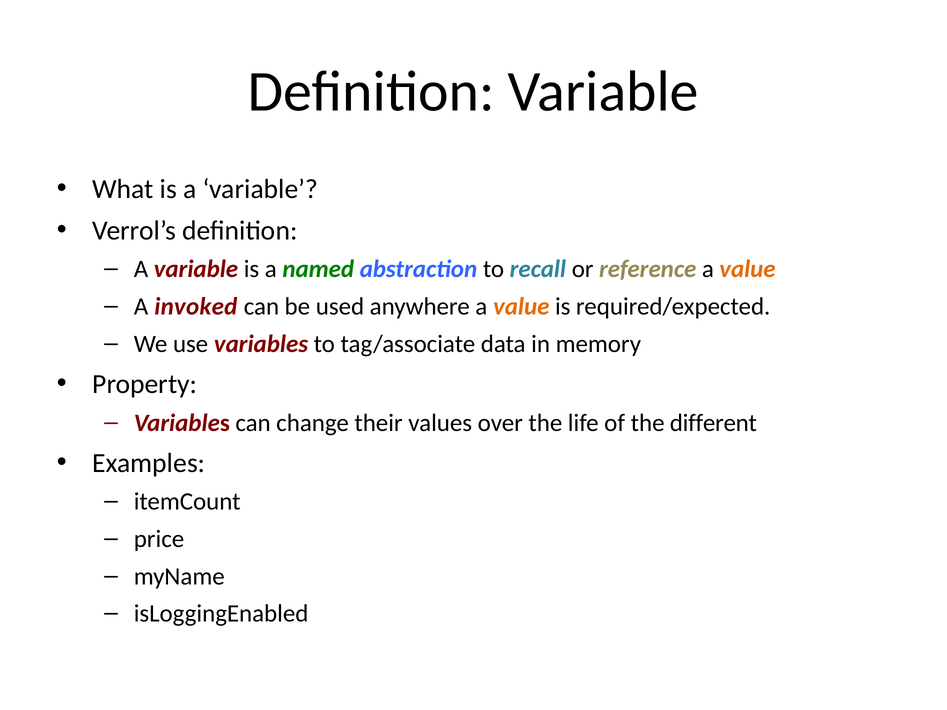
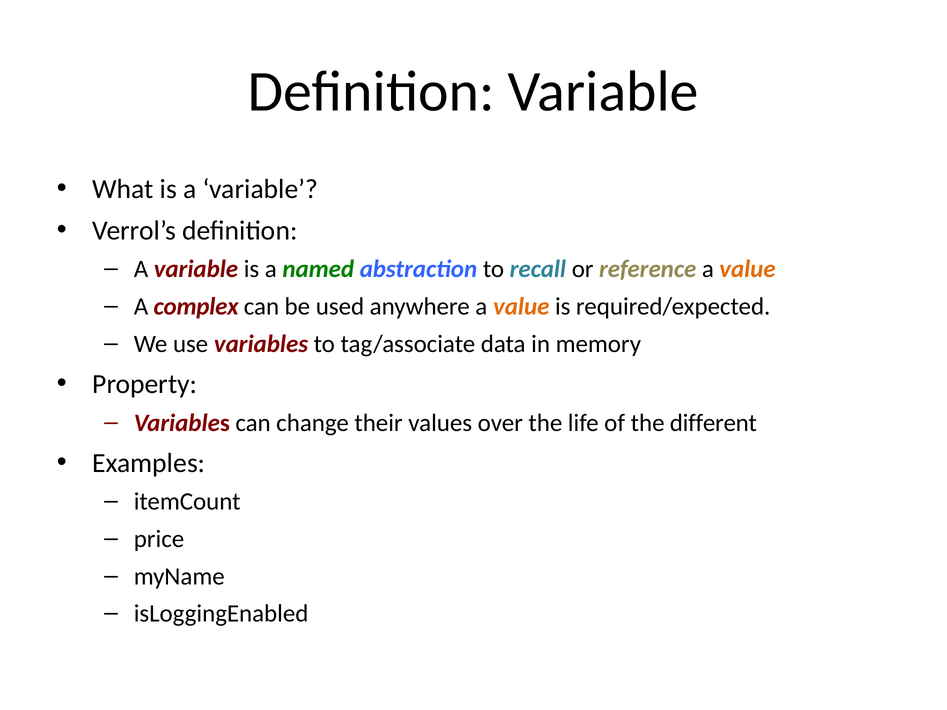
invoked: invoked -> complex
